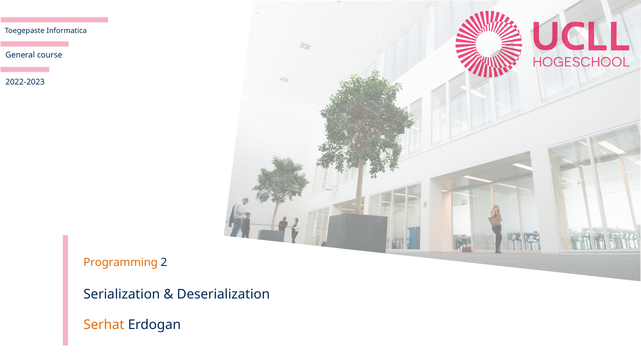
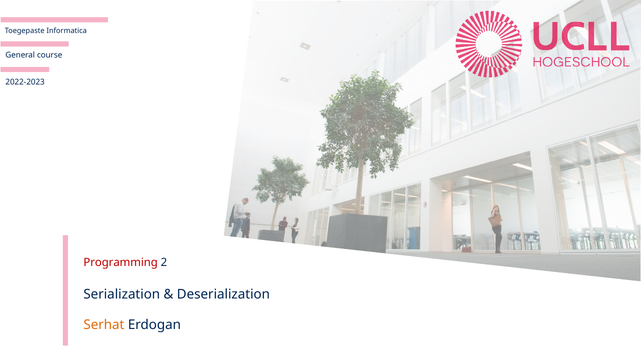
Programming colour: orange -> red
